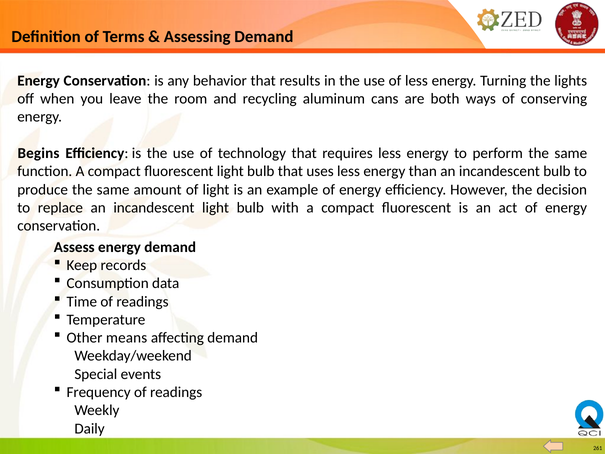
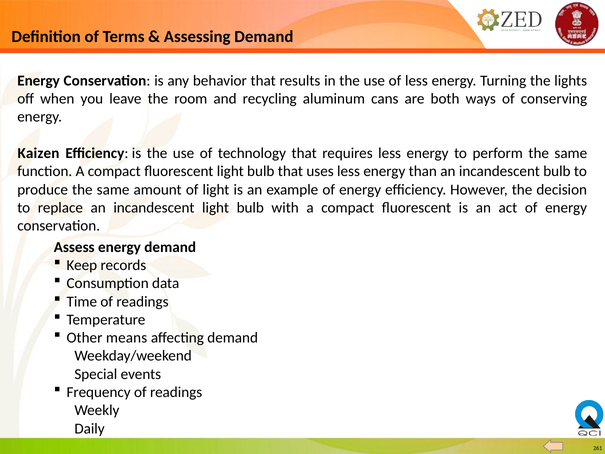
Begins: Begins -> Kaizen
